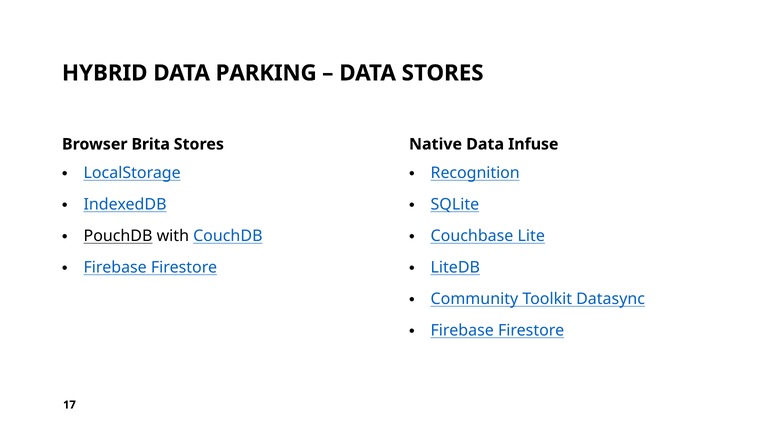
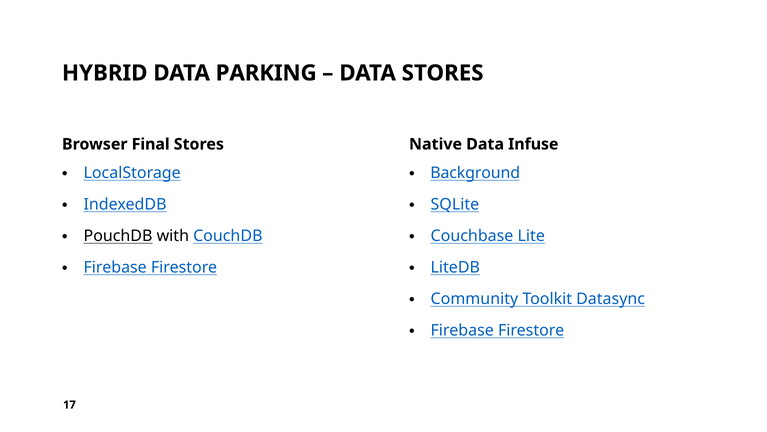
Brita: Brita -> Final
Recognition: Recognition -> Background
